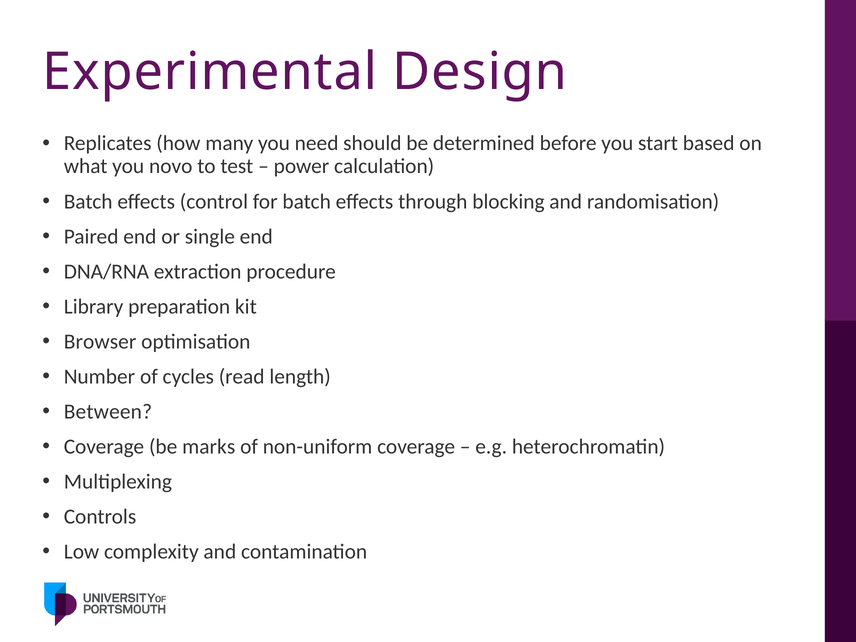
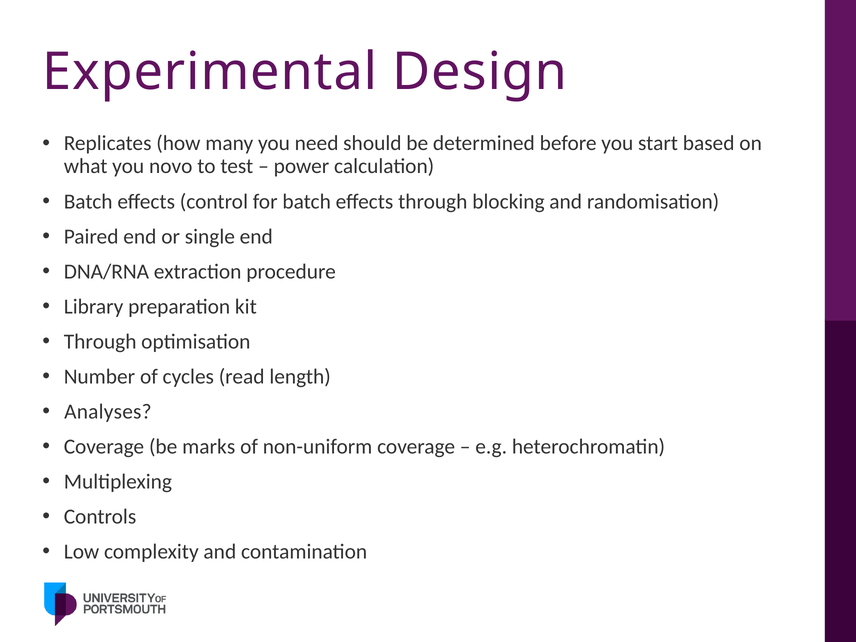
Browser at (100, 342): Browser -> Through
Between: Between -> Analyses
